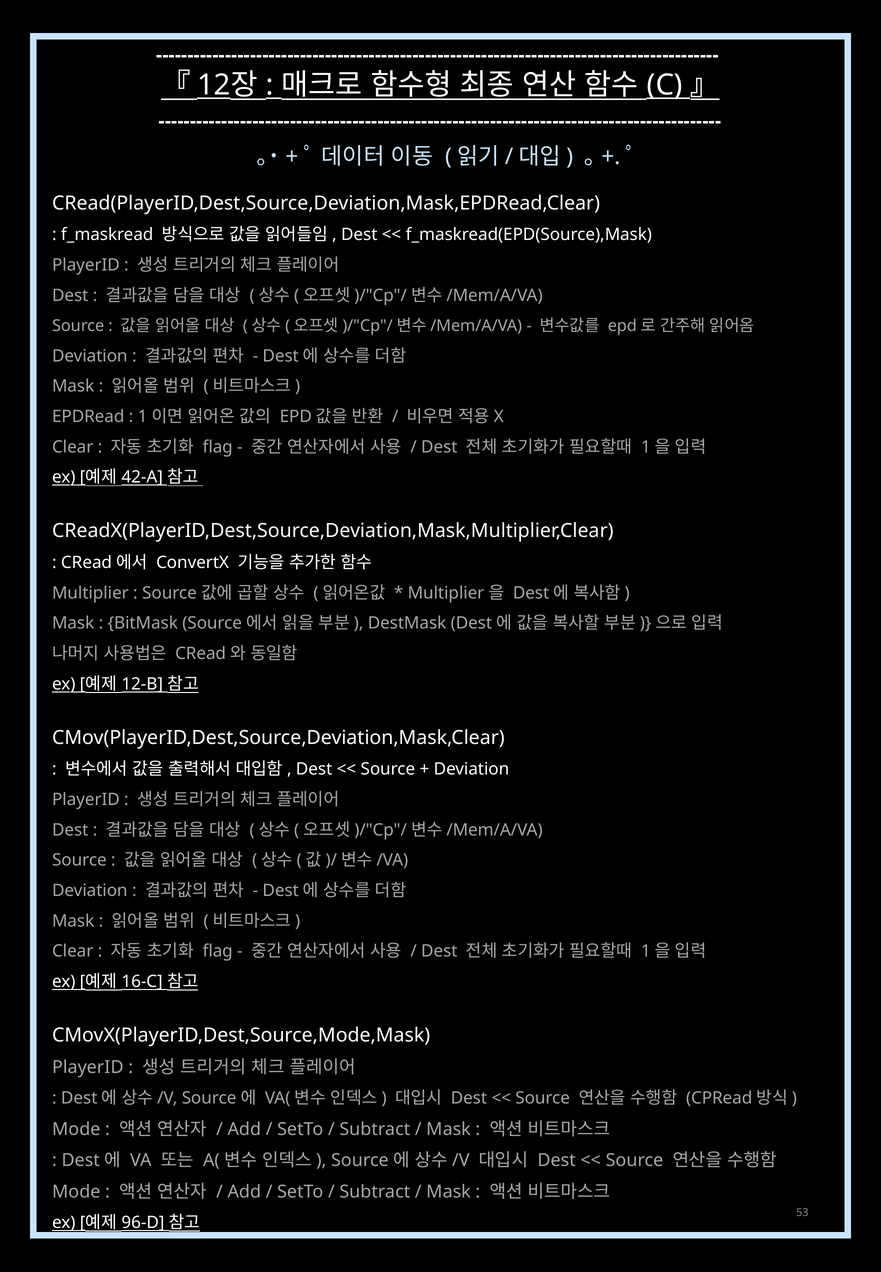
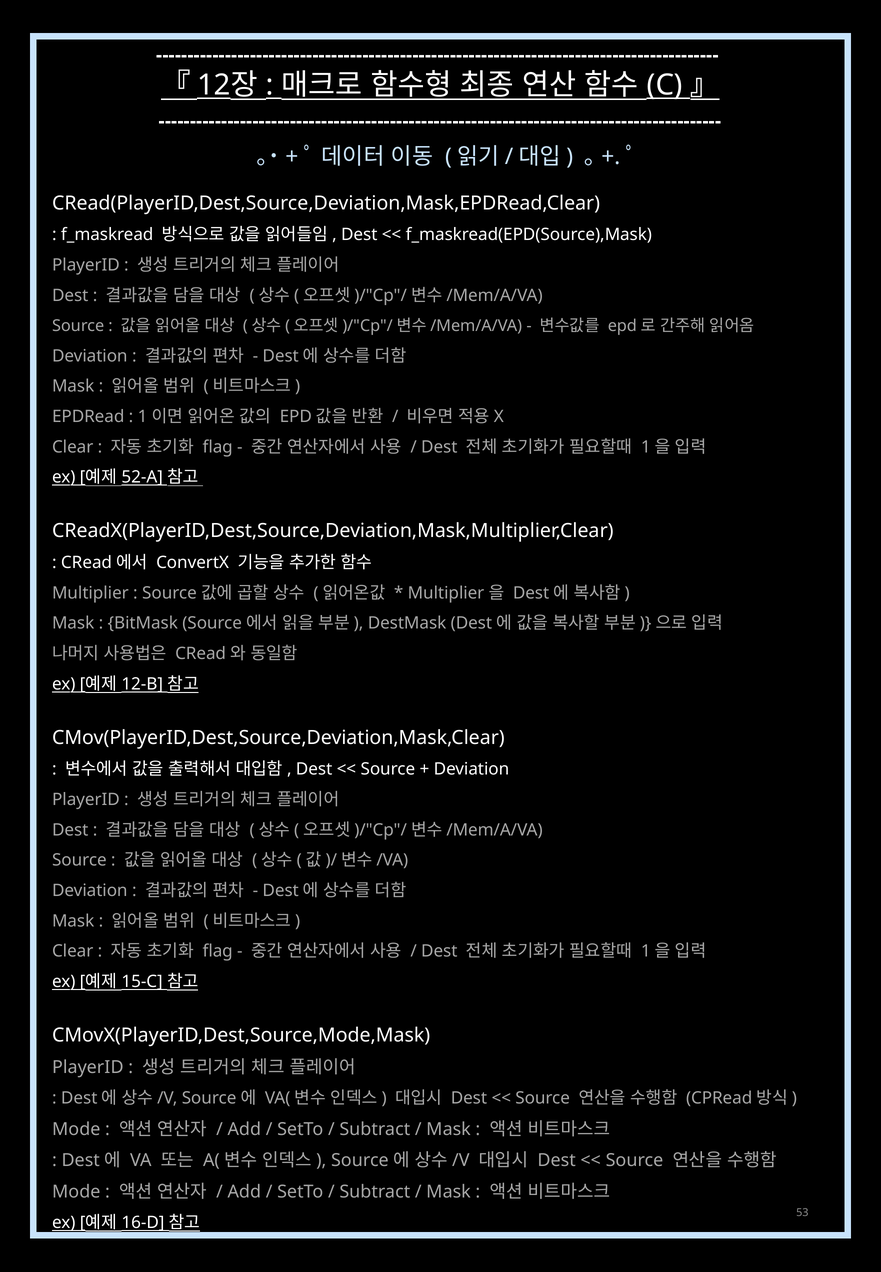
42-A: 42-A -> 52-A
16-C: 16-C -> 15-C
96-D: 96-D -> 16-D
